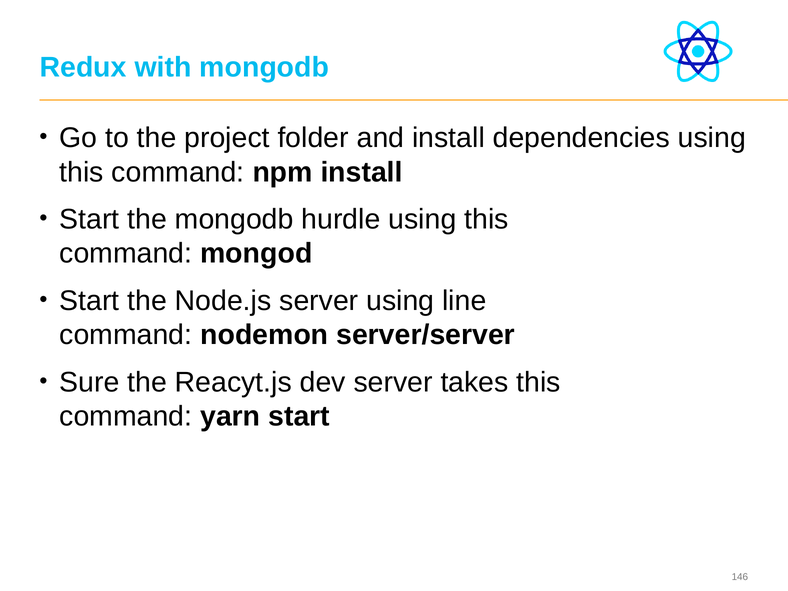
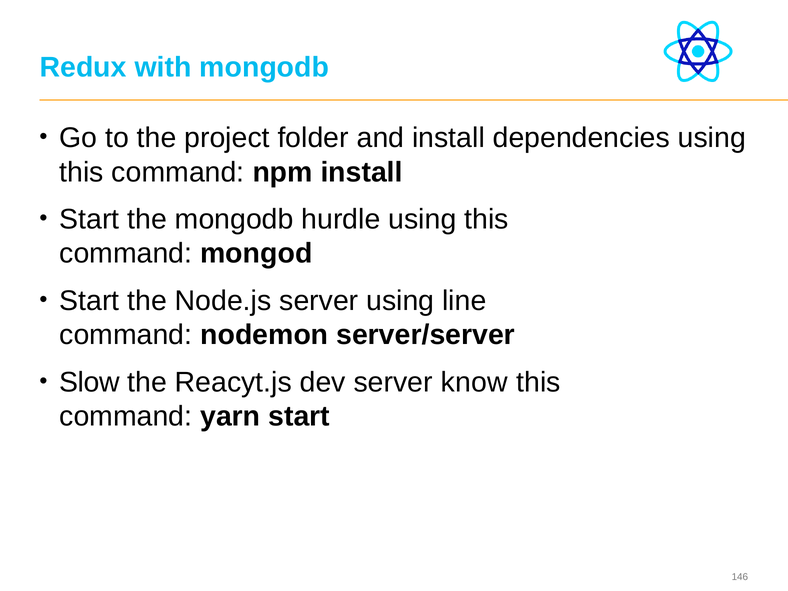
Sure: Sure -> Slow
takes: takes -> know
